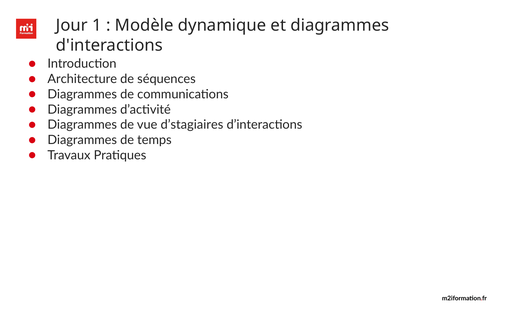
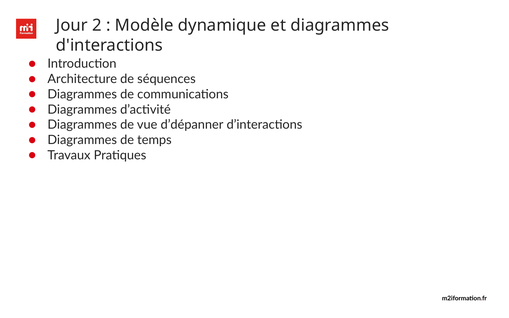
1: 1 -> 2
d’stagiaires: d’stagiaires -> d’dépanner
